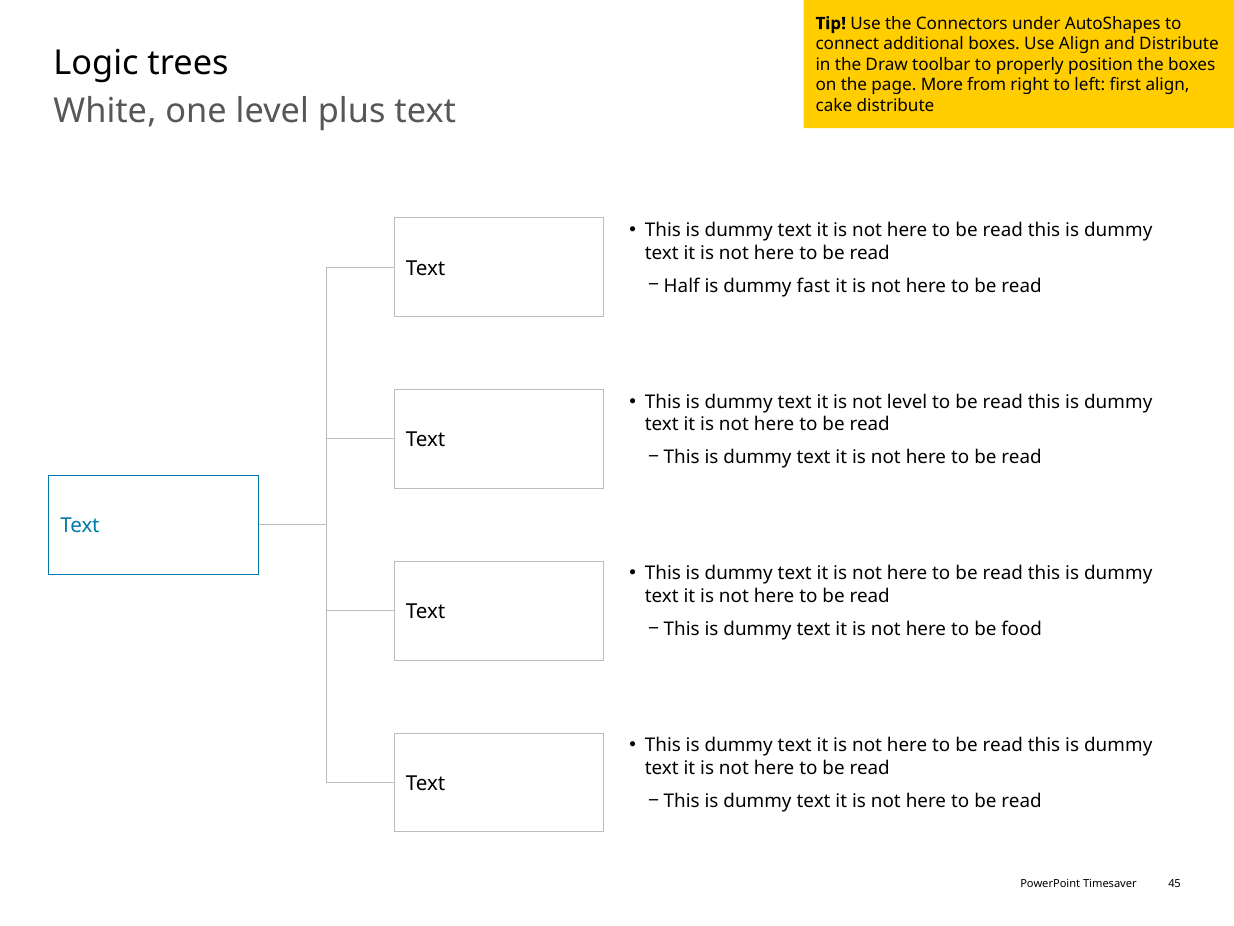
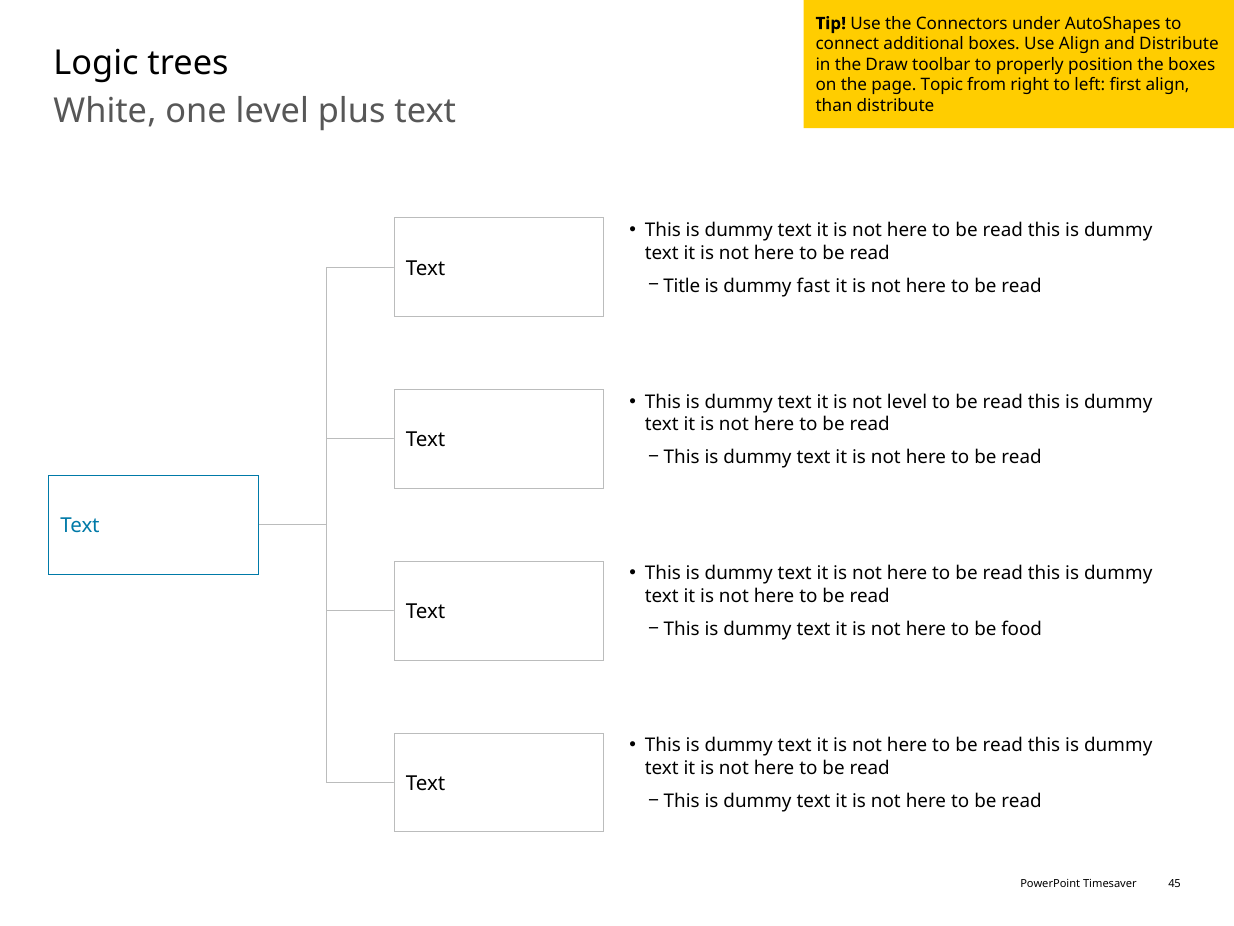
More: More -> Topic
cake: cake -> than
Half: Half -> Title
